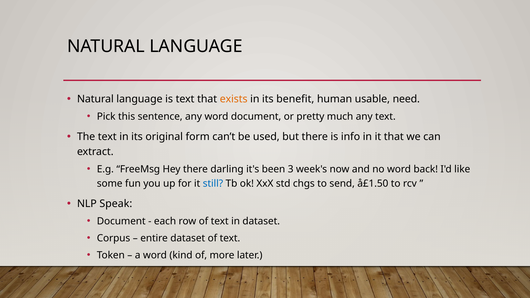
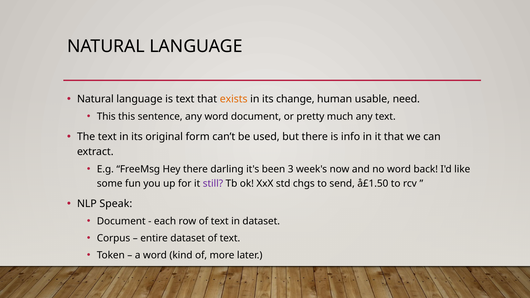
benefit: benefit -> change
Pick at (106, 116): Pick -> This
still colour: blue -> purple
